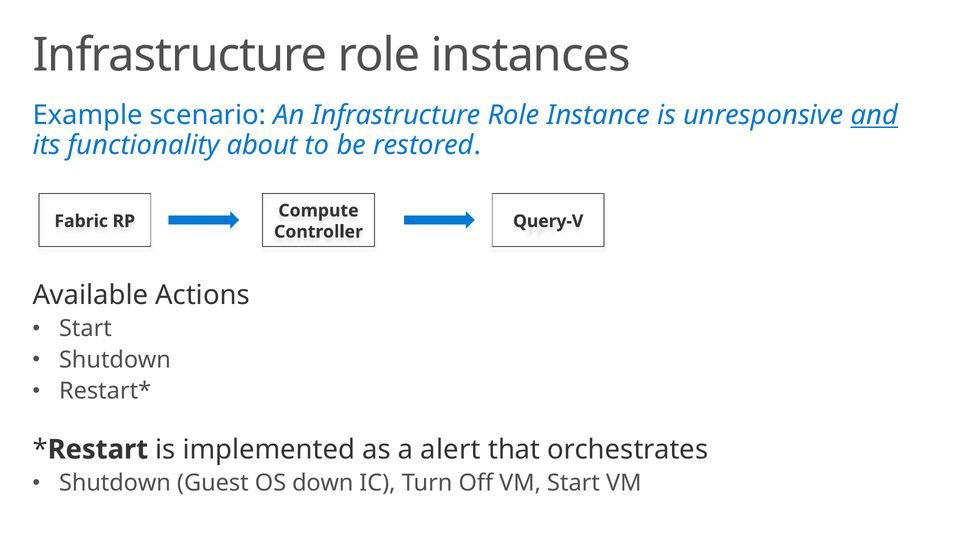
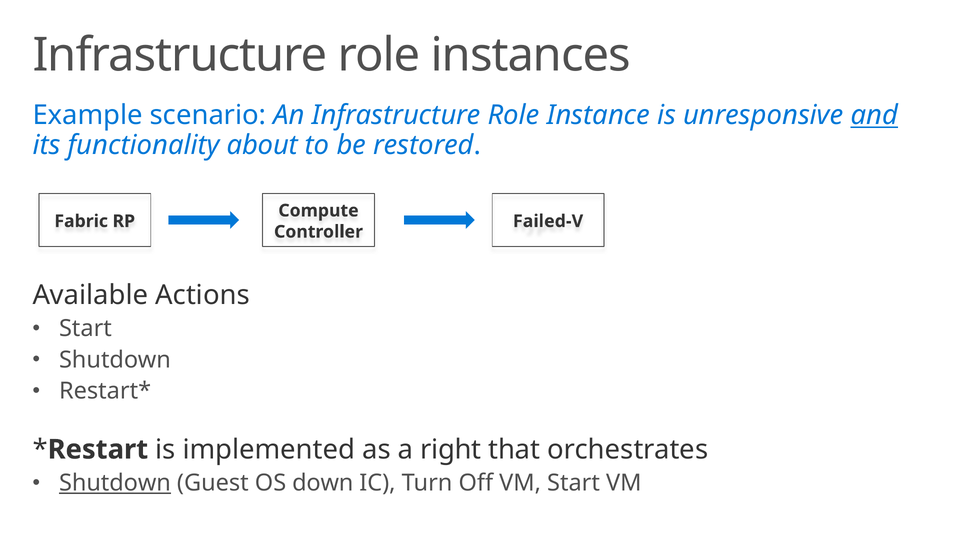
Query-V: Query-V -> Failed-V
alert: alert -> right
Shutdown at (115, 483) underline: none -> present
